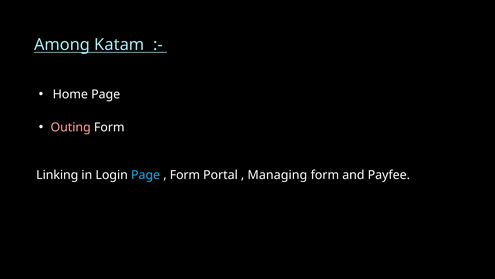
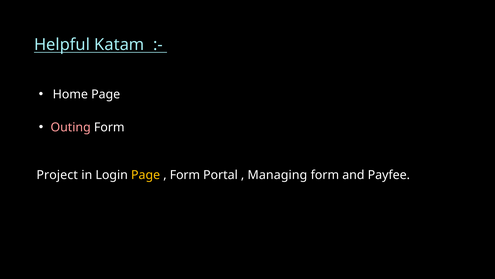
Among: Among -> Helpful
Linking: Linking -> Project
Page at (146, 175) colour: light blue -> yellow
